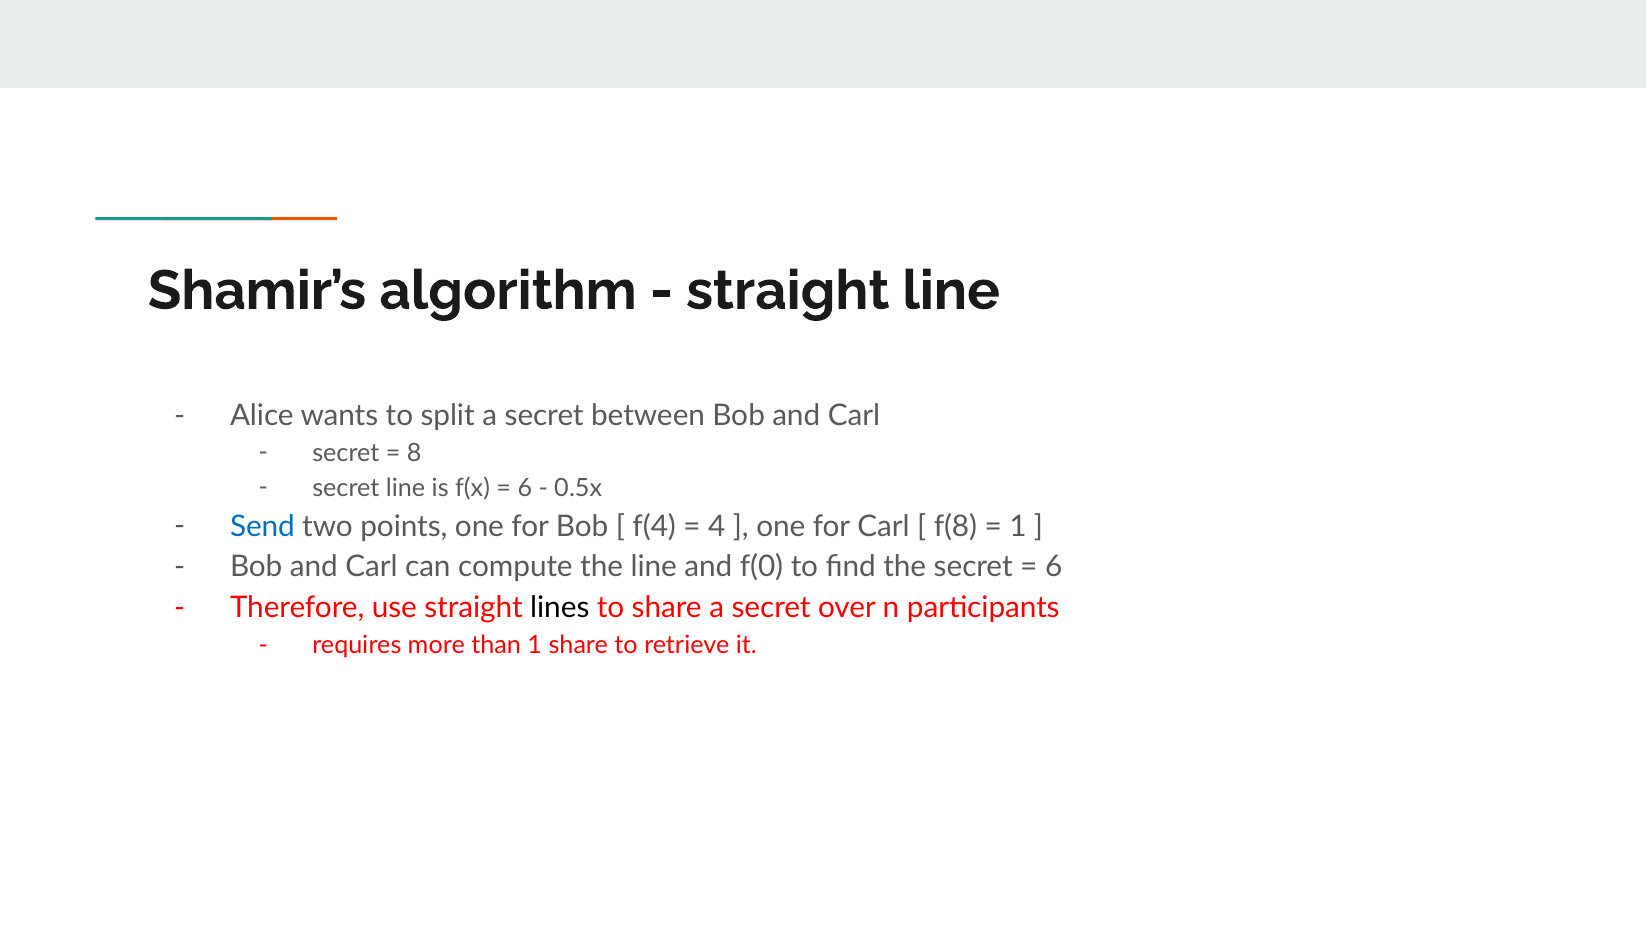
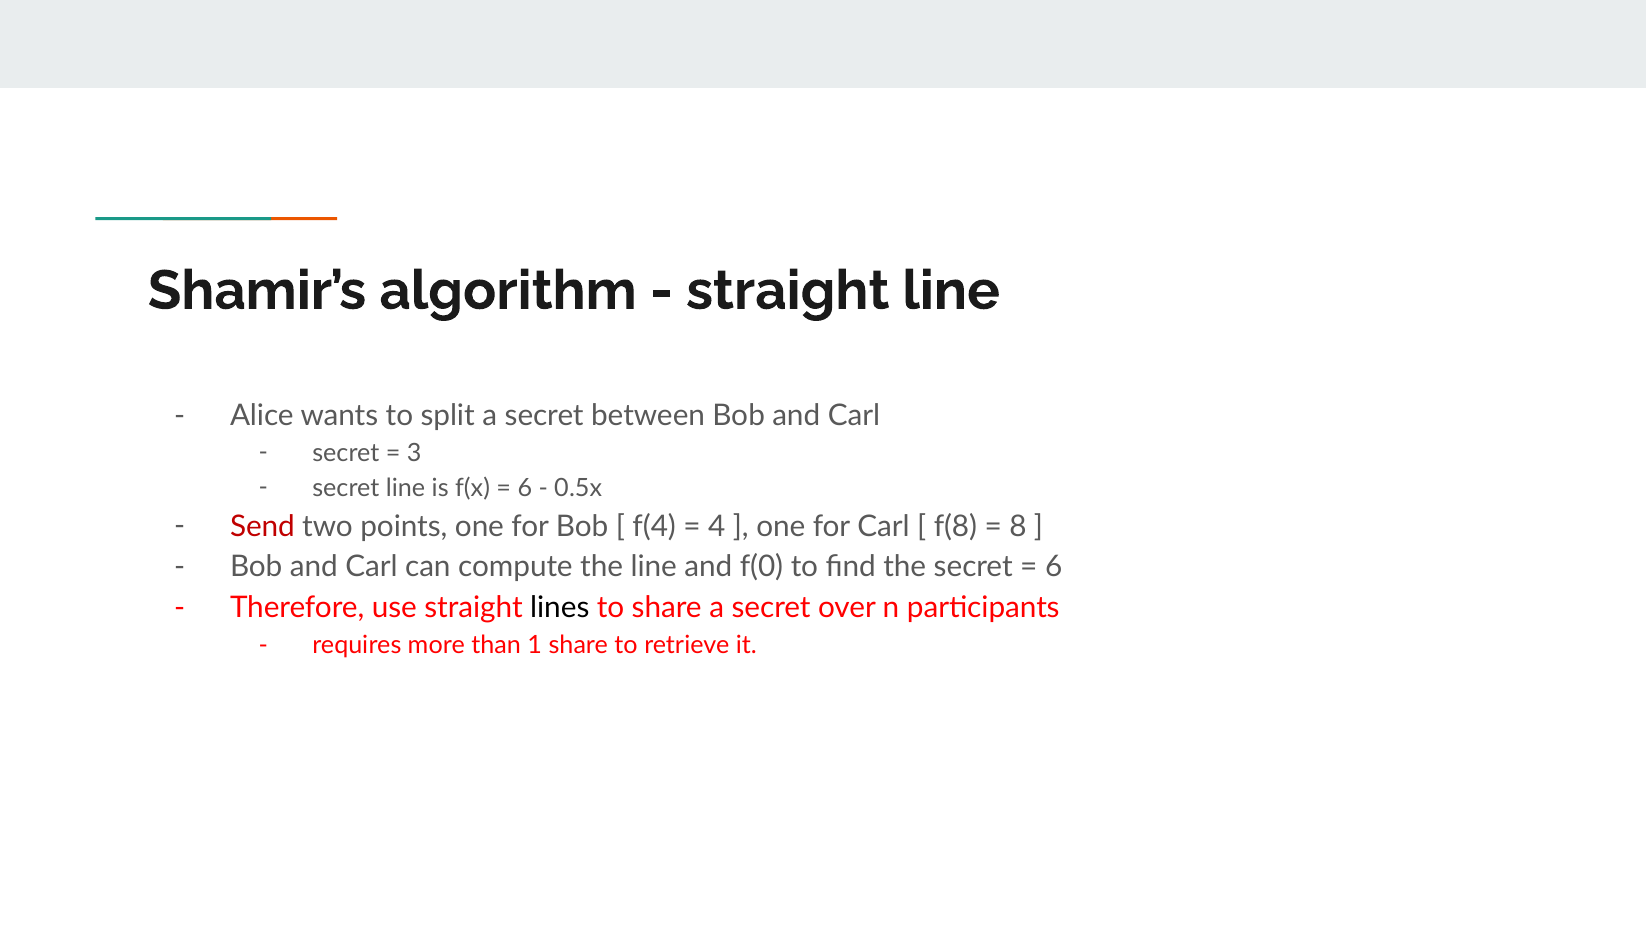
8: 8 -> 3
Send colour: blue -> red
1 at (1018, 526): 1 -> 8
